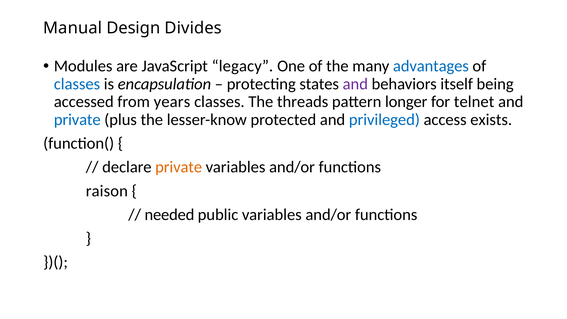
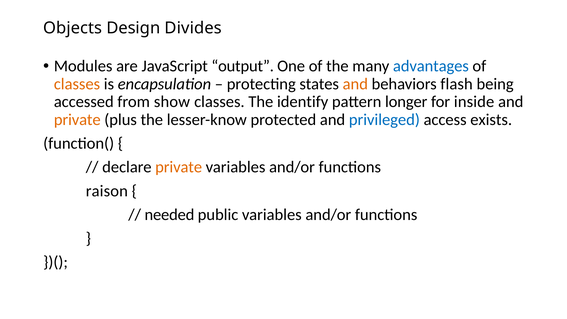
Manual: Manual -> Objects
legacy: legacy -> output
classes at (77, 84) colour: blue -> orange
and at (355, 84) colour: purple -> orange
itself: itself -> flash
years: years -> show
threads: threads -> identify
telnet: telnet -> inside
private at (77, 120) colour: blue -> orange
